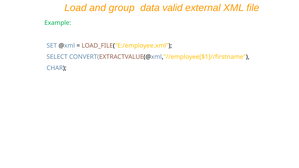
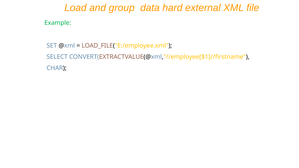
valid: valid -> hard
